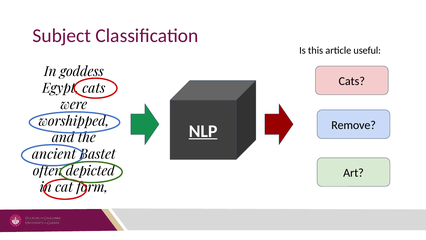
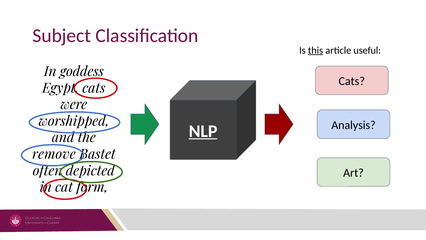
this underline: none -> present
Remove: Remove -> Analysis
ancient: ancient -> remove
